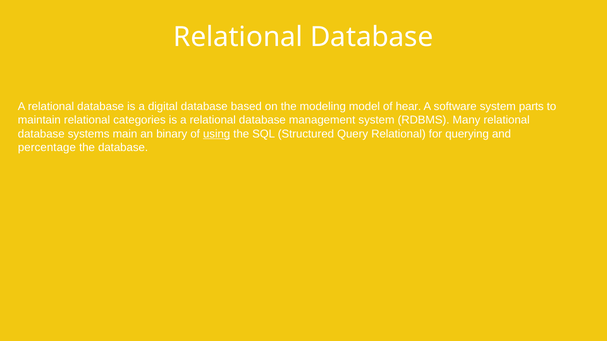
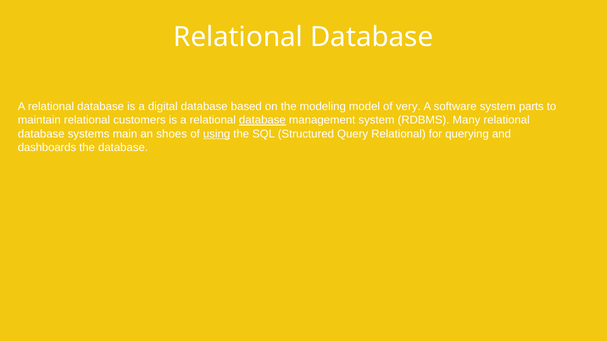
hear: hear -> very
categories: categories -> customers
database at (262, 120) underline: none -> present
binary: binary -> shoes
percentage: percentage -> dashboards
